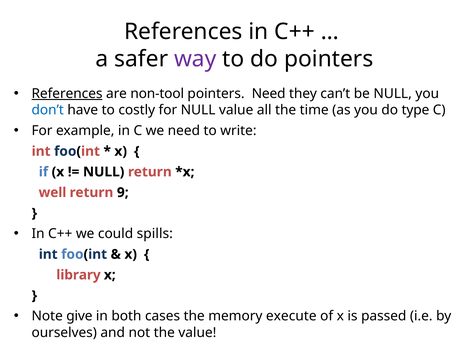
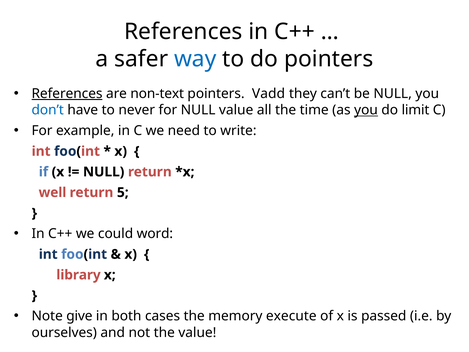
way colour: purple -> blue
non-tool: non-tool -> non-text
pointers Need: Need -> Vadd
costly: costly -> never
you at (366, 110) underline: none -> present
type: type -> limit
9: 9 -> 5
spills: spills -> word
